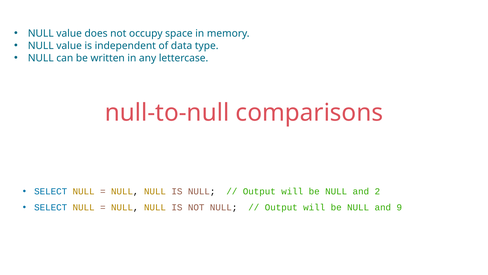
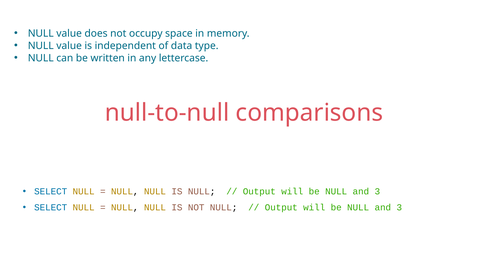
2 at (377, 191): 2 -> 3
9 at (399, 207): 9 -> 3
